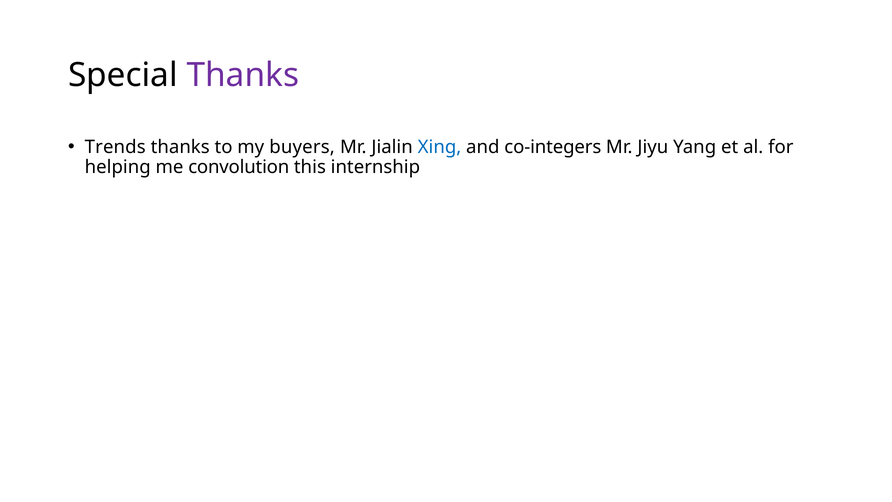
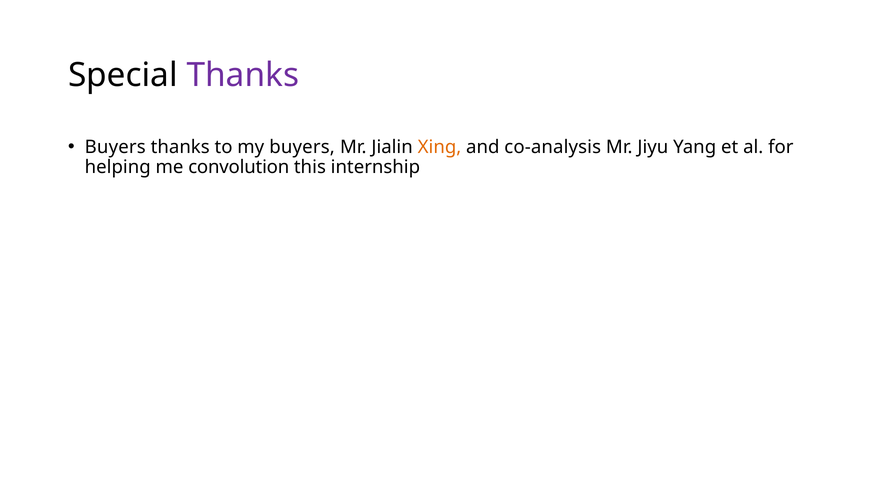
Trends at (115, 147): Trends -> Buyers
Xing colour: blue -> orange
co-integers: co-integers -> co-analysis
